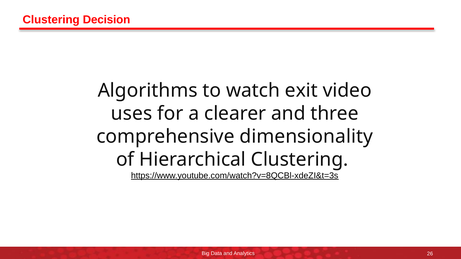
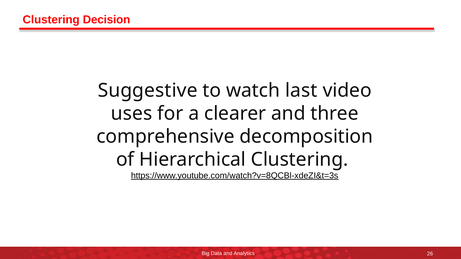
Algorithms: Algorithms -> Suggestive
exit: exit -> last
dimensionality: dimensionality -> decomposition
